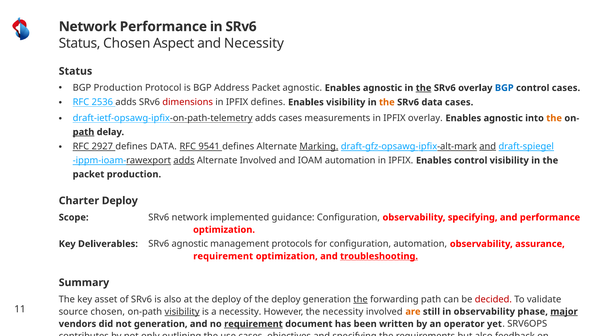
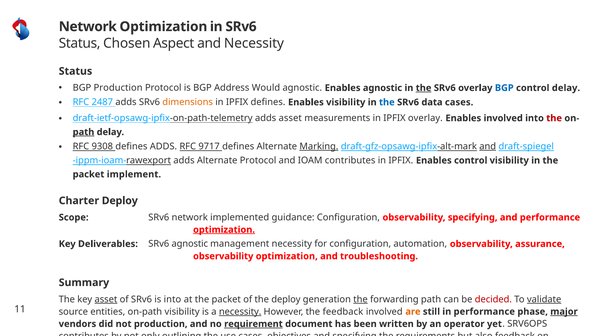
Network Performance: Performance -> Optimization
Address Packet: Packet -> Would
control cases: cases -> delay
2536: 2536 -> 2487
dimensions colour: red -> orange
the at (387, 102) colour: orange -> blue
adds cases: cases -> asset
agnostic at (503, 118): agnostic -> involved
the at (554, 118) colour: orange -> red
2927: 2927 -> 9308
defines DATA: DATA -> ADDS
9541: 9541 -> 9717
adds at (184, 160) underline: present -> none
Alternate Involved: Involved -> Protocol
IOAM automation: automation -> contributes
packet production: production -> implement
optimization at (224, 230) underline: none -> present
management protocols: protocols -> necessity
requirement at (223, 256): requirement -> observability
troubleshooting underline: present -> none
asset at (106, 299) underline: none -> present
is also: also -> into
at the deploy: deploy -> packet
validate underline: none -> present
source chosen: chosen -> entities
visibility at (182, 311) underline: present -> none
necessity at (240, 311) underline: none -> present
the necessity: necessity -> feedback
in observability: observability -> performance
not generation: generation -> production
